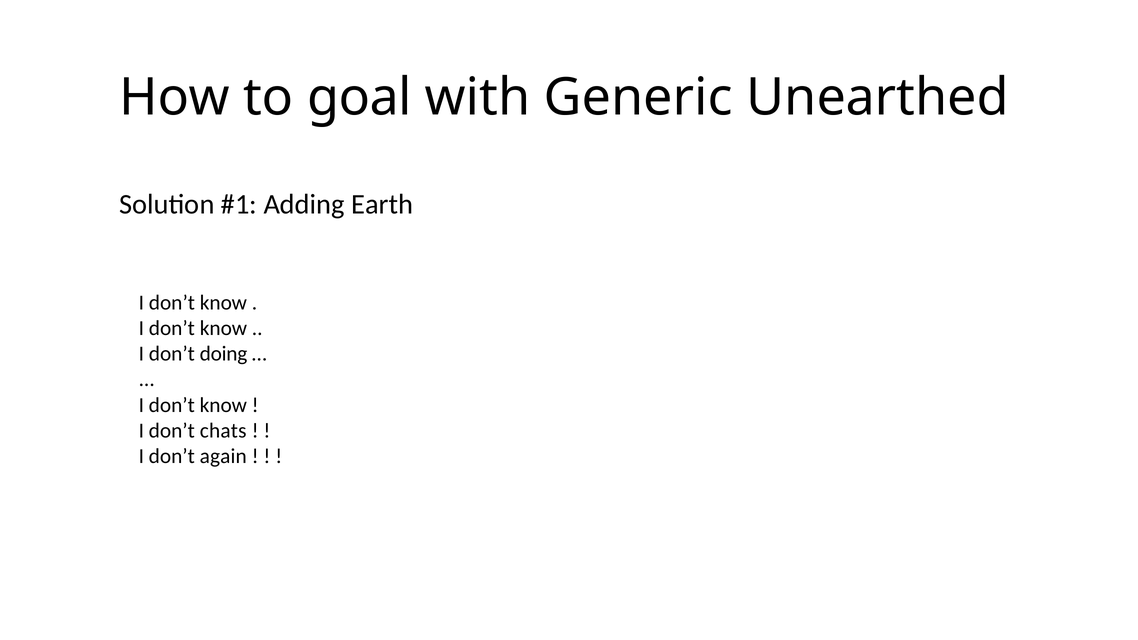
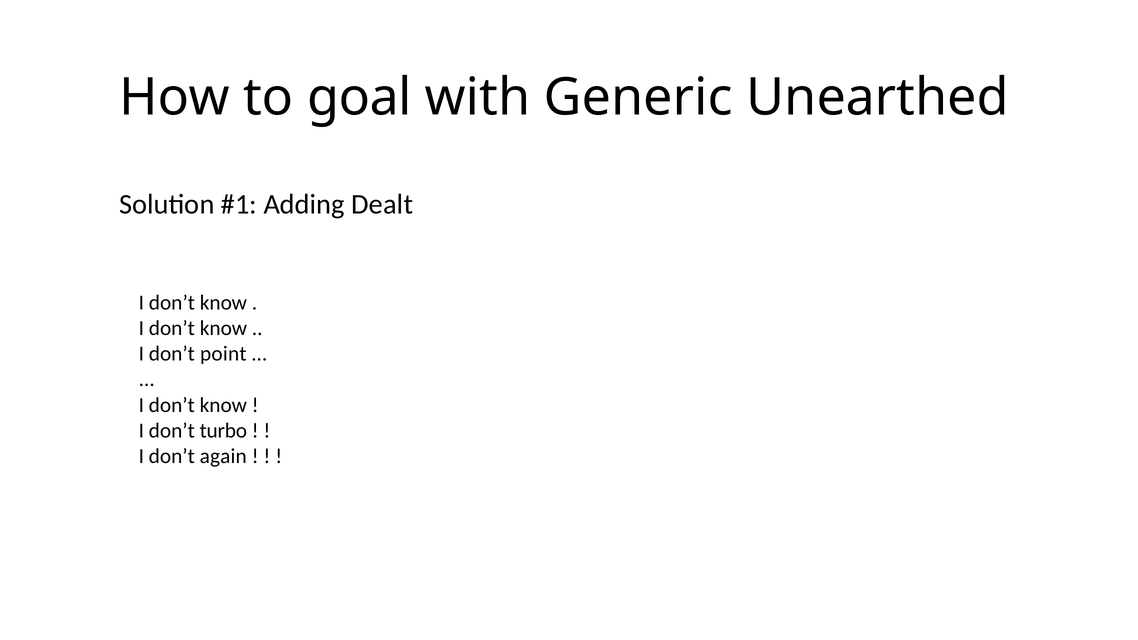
Earth: Earth -> Dealt
doing: doing -> point
chats: chats -> turbo
